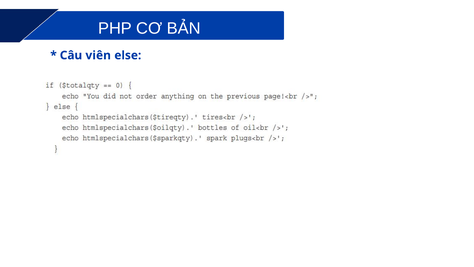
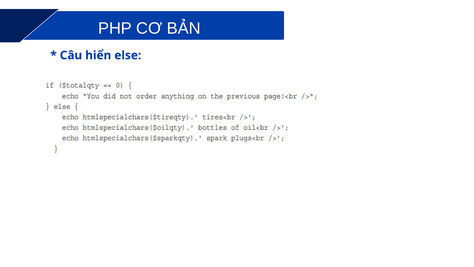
viên: viên -> hiển
